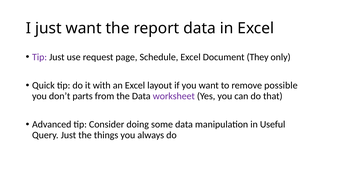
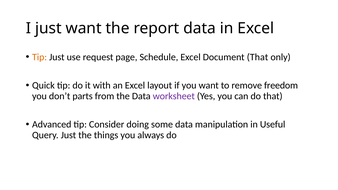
Tip at (40, 57) colour: purple -> orange
Document They: They -> That
possible: possible -> freedom
